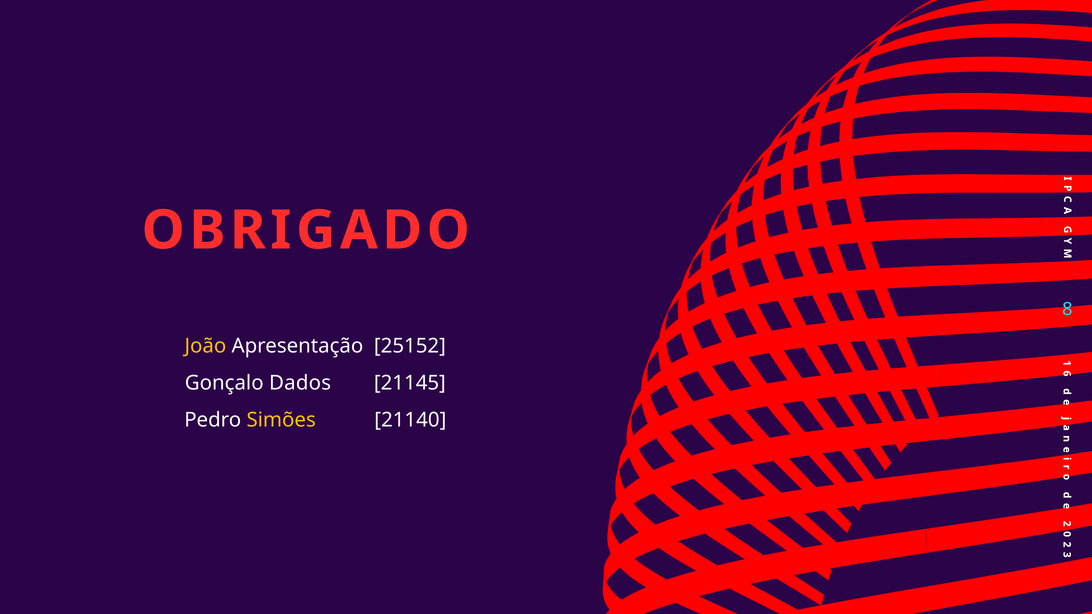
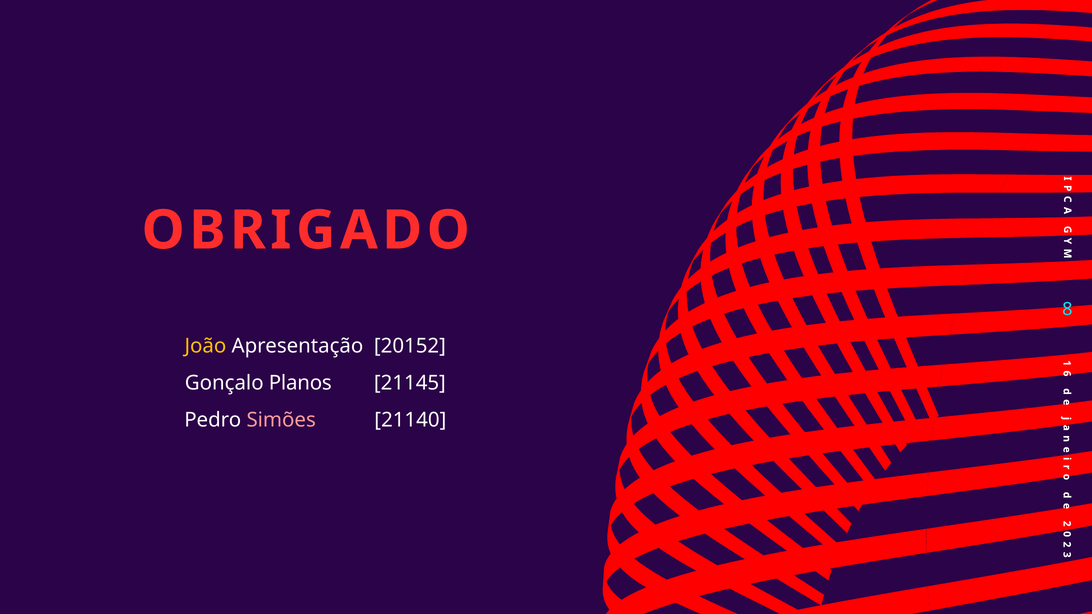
25152: 25152 -> 20152
Dados: Dados -> Planos
Simões colour: yellow -> pink
